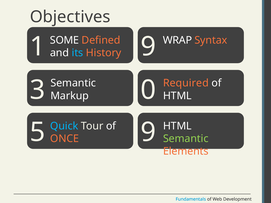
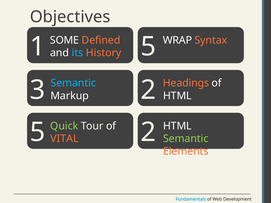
1 9: 9 -> 5
Semantic at (73, 83) colour: white -> light blue
Required: Required -> Headings
3 0: 0 -> 2
Quick colour: light blue -> light green
5 9: 9 -> 2
ONCE: ONCE -> VITAL
